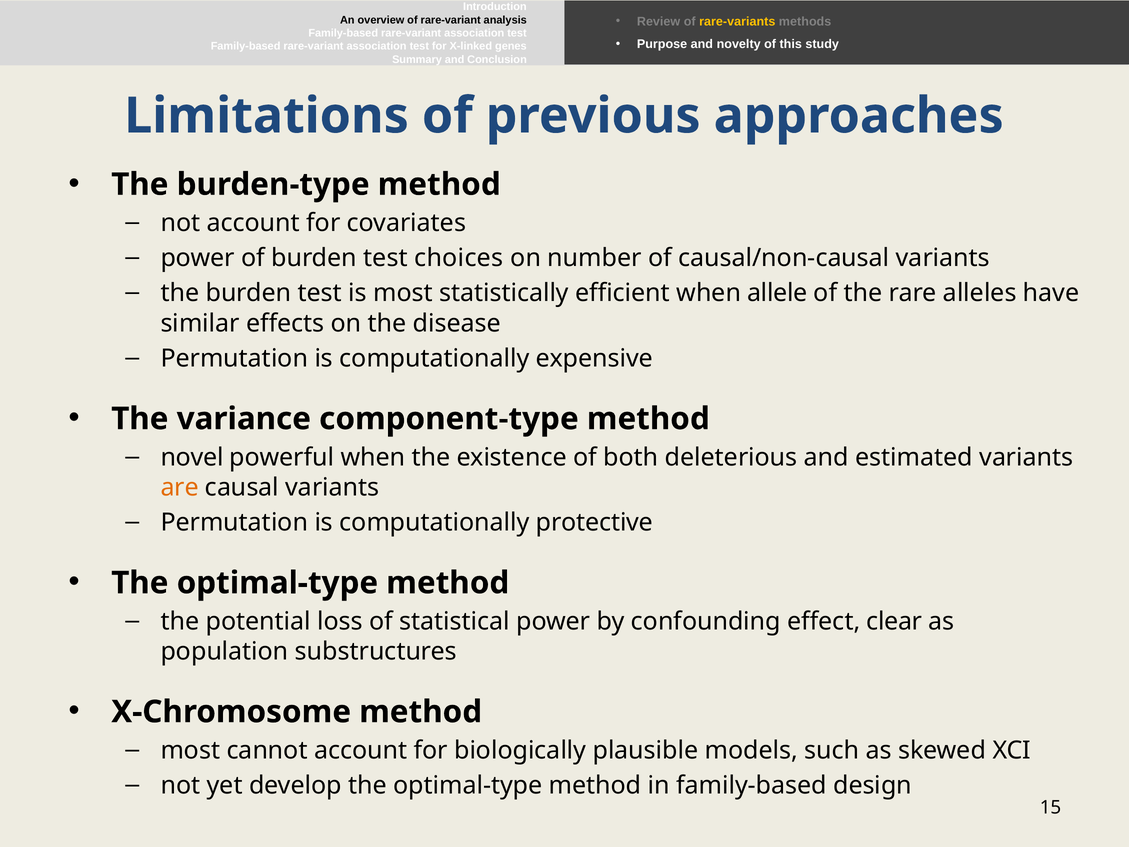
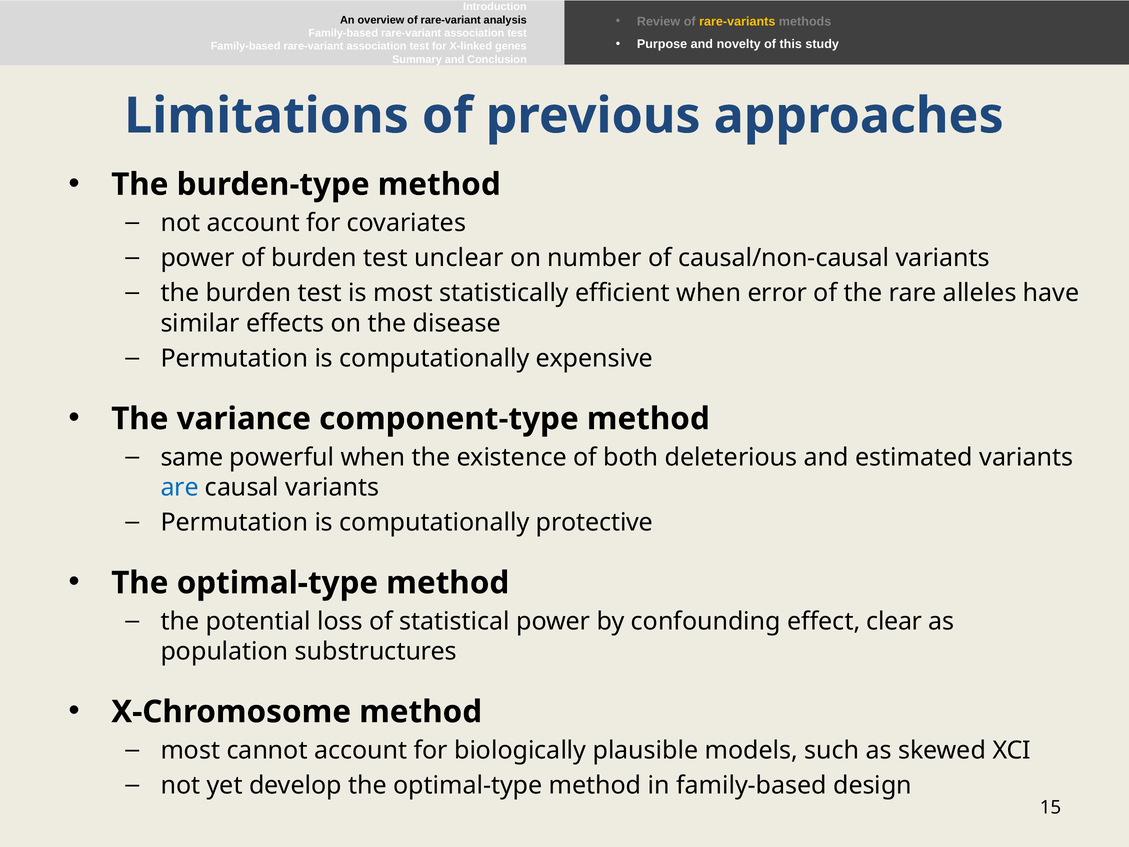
choices: choices -> unclear
allele: allele -> error
novel: novel -> same
are colour: orange -> blue
